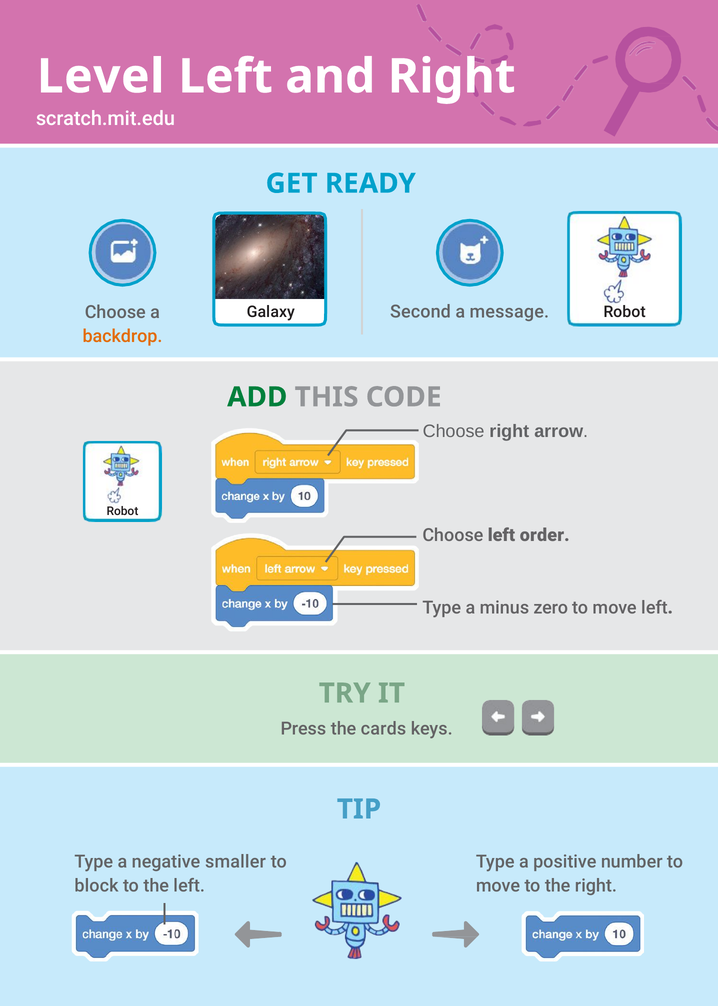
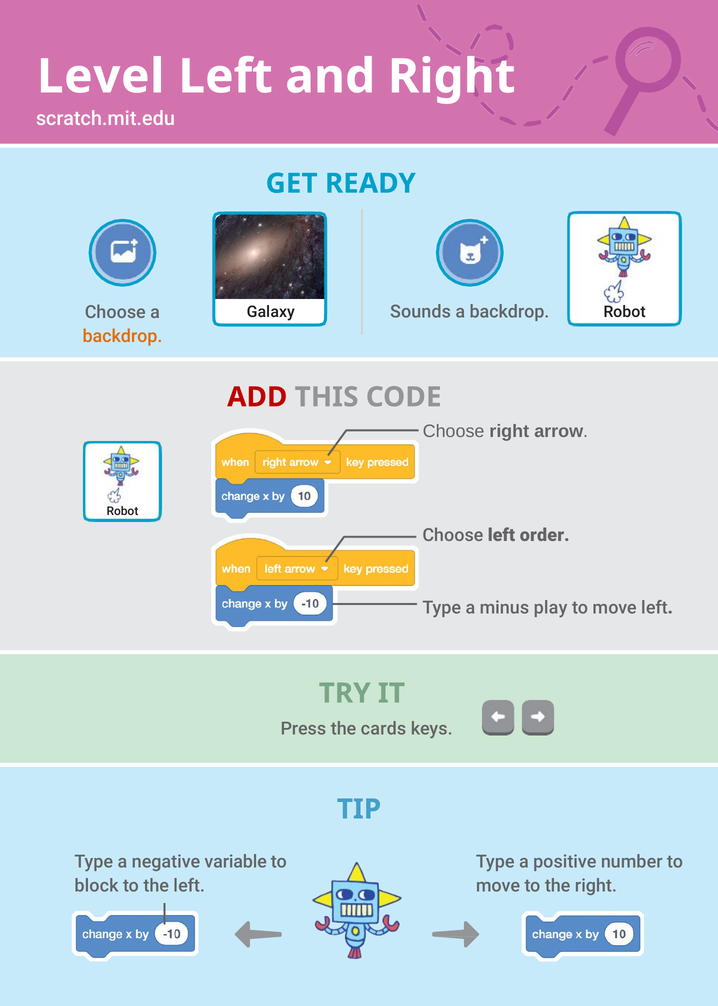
Second: Second -> Sounds
message at (509, 311): message -> backdrop
ADD colour: green -> red
zero: zero -> play
smaller: smaller -> variable
